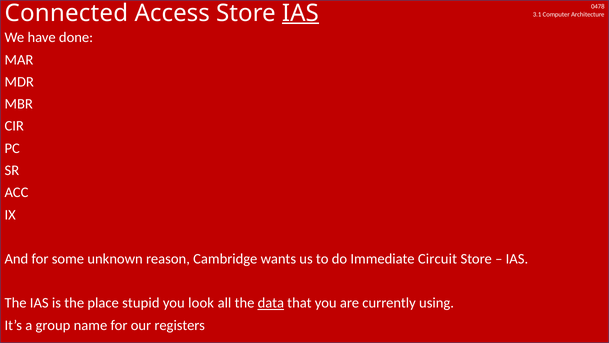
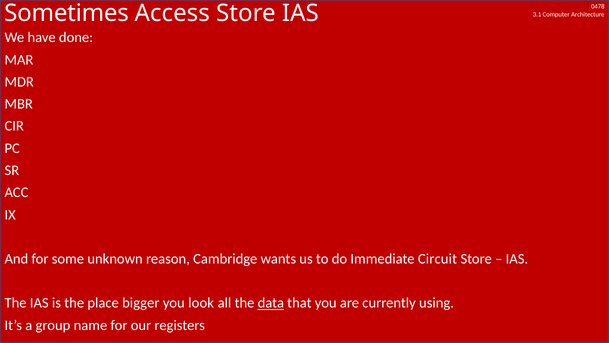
Connected: Connected -> Sometimes
IAS at (300, 13) underline: present -> none
stupid: stupid -> bigger
